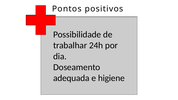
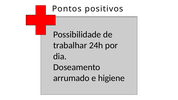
adequada: adequada -> arrumado
